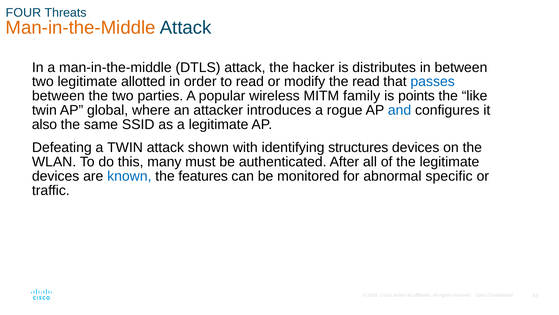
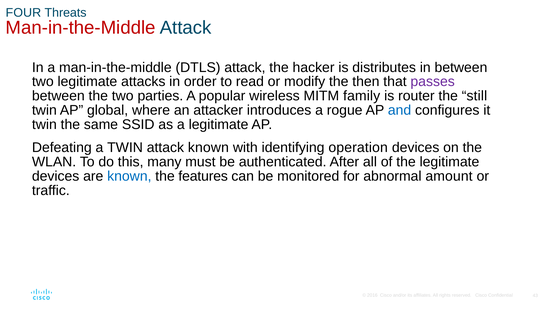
Man-in-the-Middle at (81, 28) colour: orange -> red
allotted: allotted -> attacks
the read: read -> then
passes colour: blue -> purple
points: points -> router
like: like -> still
also at (44, 124): also -> twin
attack shown: shown -> known
structures: structures -> operation
specific: specific -> amount
